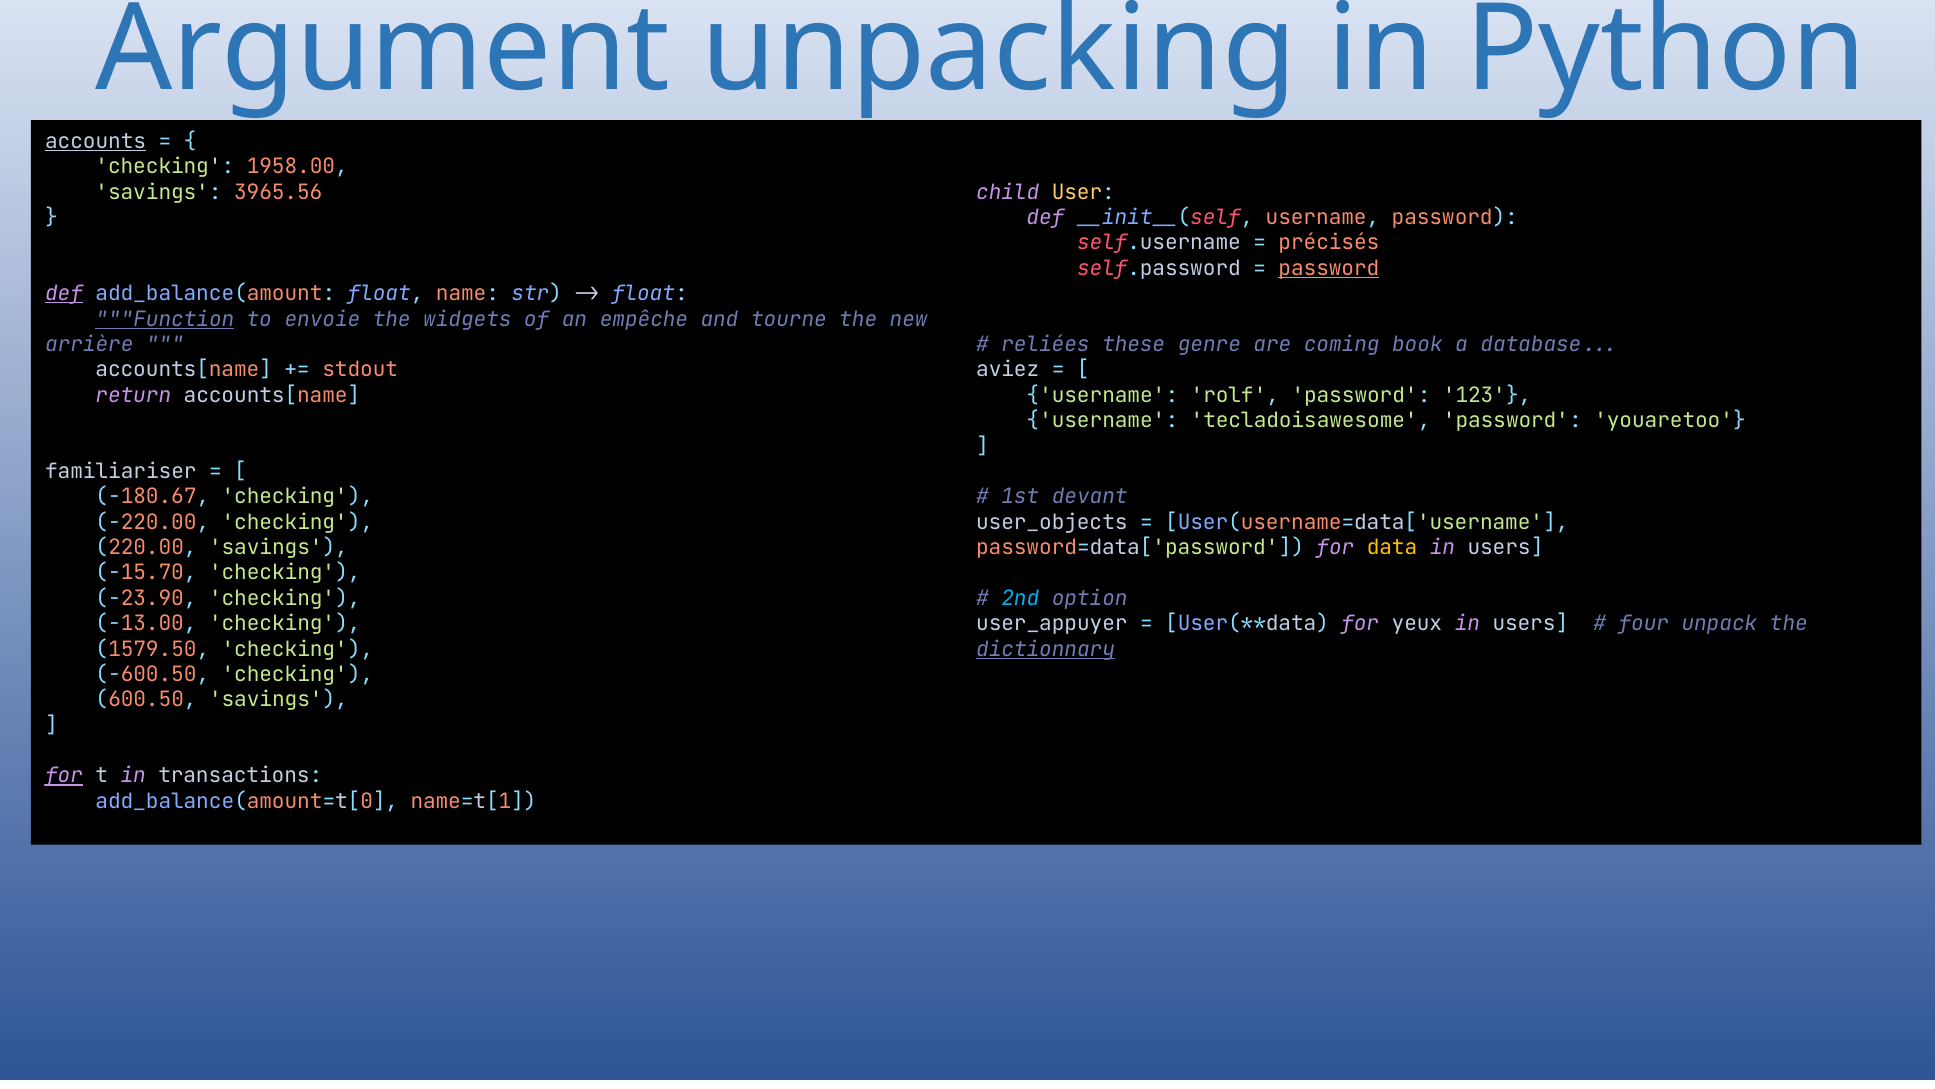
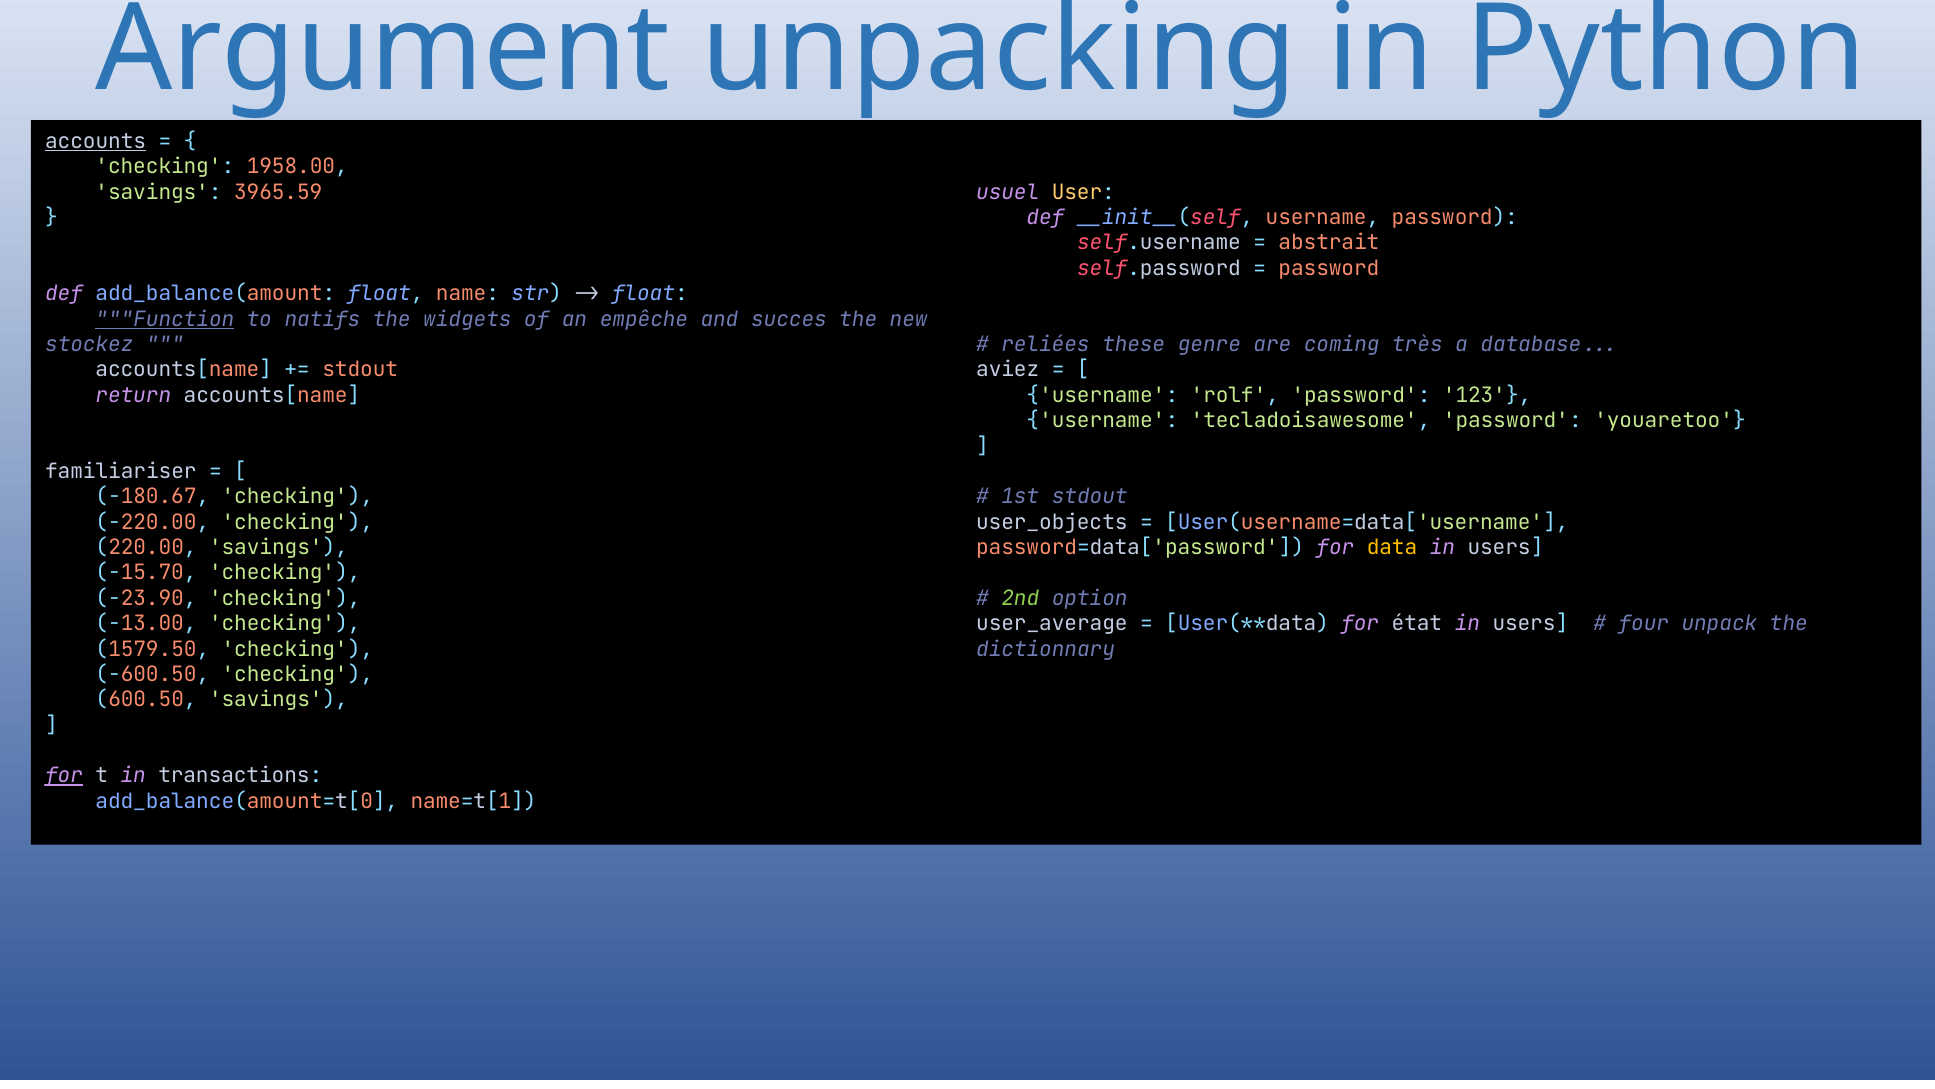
3965.56: 3965.56 -> 3965.59
child: child -> usuel
précisés: précisés -> abstrait
password at (1329, 268) underline: present -> none
def at (64, 294) underline: present -> none
envoie: envoie -> natifs
tourne: tourne -> succes
arrière: arrière -> stockez
book: book -> très
1st devant: devant -> stdout
2nd colour: light blue -> light green
user_appuyer: user_appuyer -> user_average
yeux: yeux -> état
dictionnary underline: present -> none
